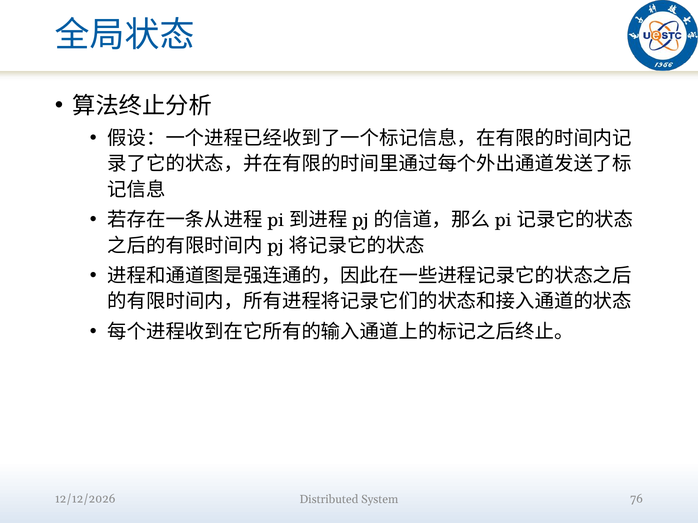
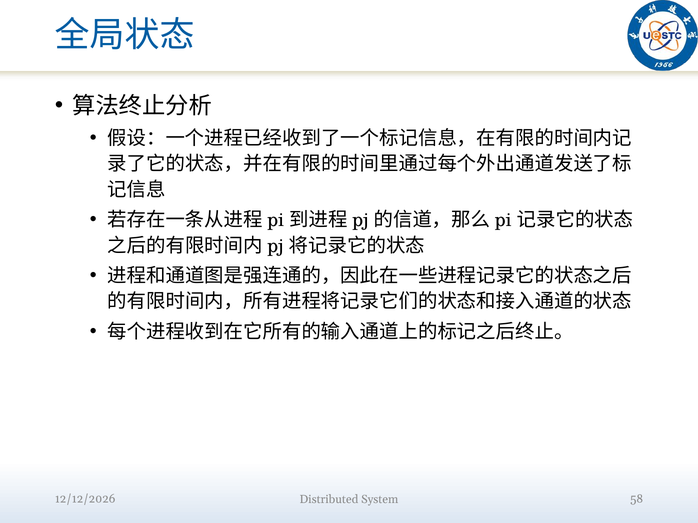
76: 76 -> 58
